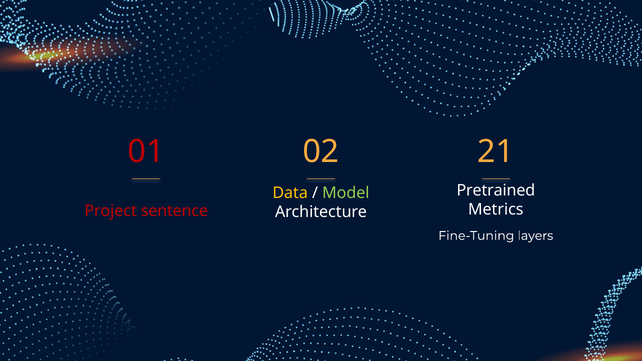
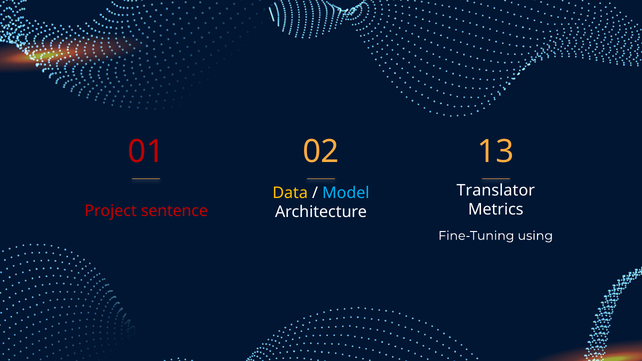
21: 21 -> 13
Pretrained: Pretrained -> Translator
Model colour: light green -> light blue
layers: layers -> using
